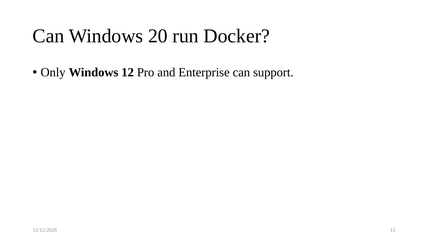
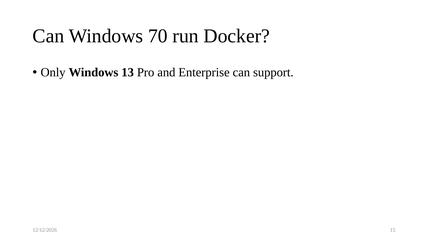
20: 20 -> 70
12: 12 -> 13
